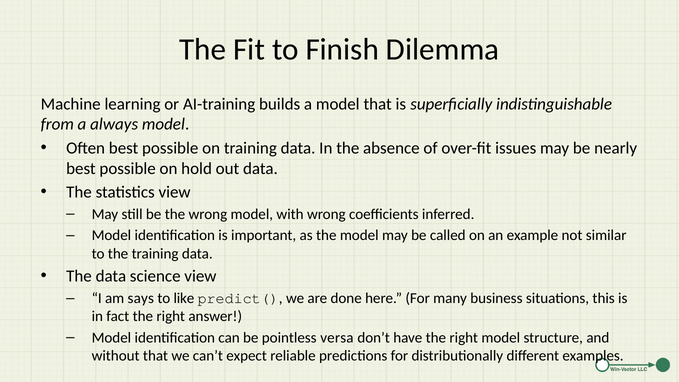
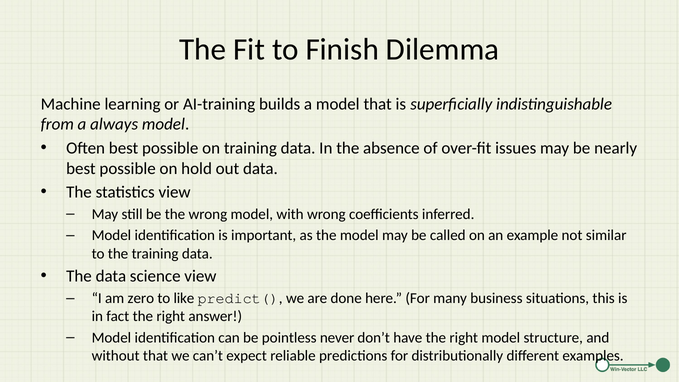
says: says -> zero
versa: versa -> never
